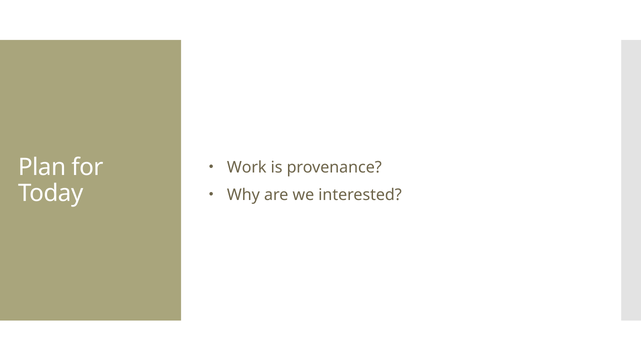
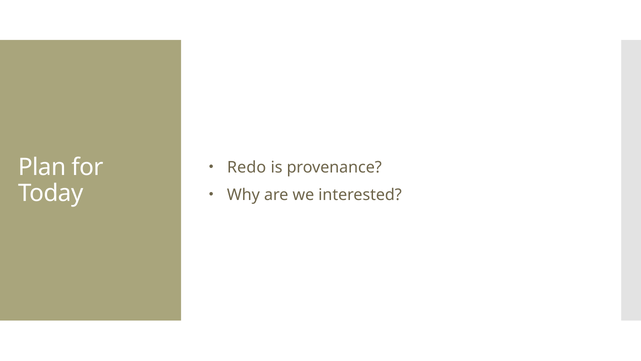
Work: Work -> Redo
